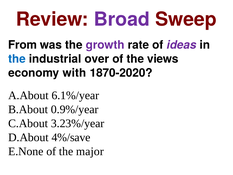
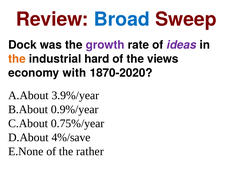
Broad colour: purple -> blue
From: From -> Dock
the at (17, 59) colour: blue -> orange
over: over -> hard
6.1%/year: 6.1%/year -> 3.9%/year
3.23%/year: 3.23%/year -> 0.75%/year
major: major -> rather
